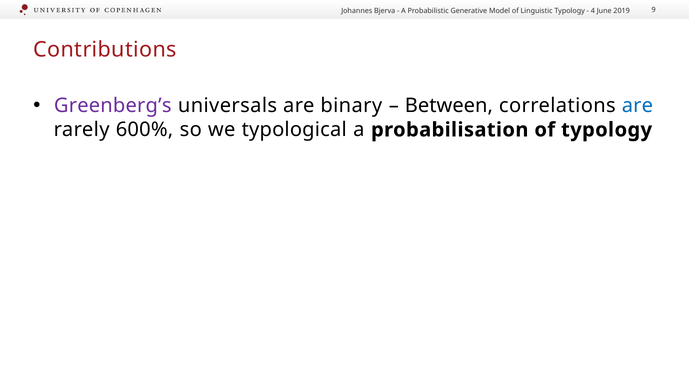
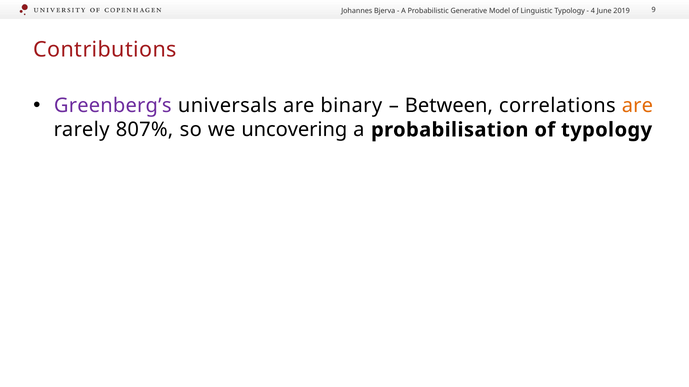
are at (637, 106) colour: blue -> orange
600%: 600% -> 807%
typological: typological -> uncovering
